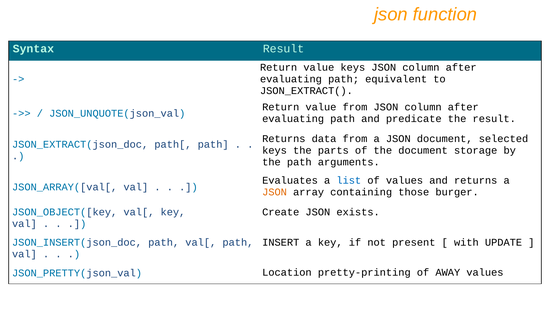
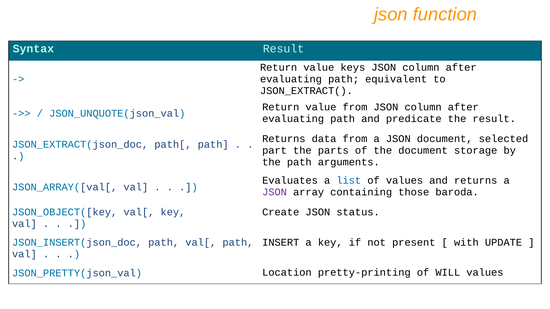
keys at (275, 150): keys -> part
JSON at (275, 192) colour: orange -> purple
burger: burger -> baroda
exists: exists -> status
AWAY: AWAY -> WILL
